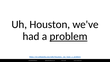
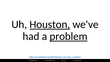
Houston underline: none -> present
